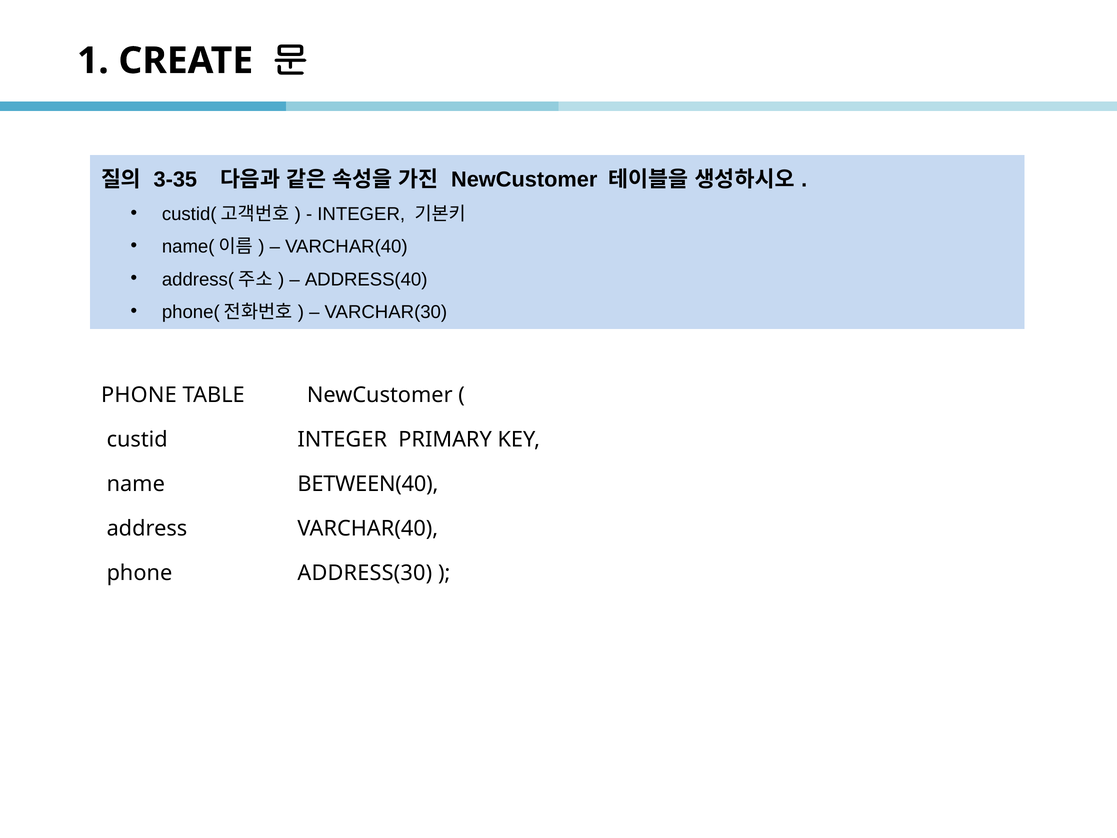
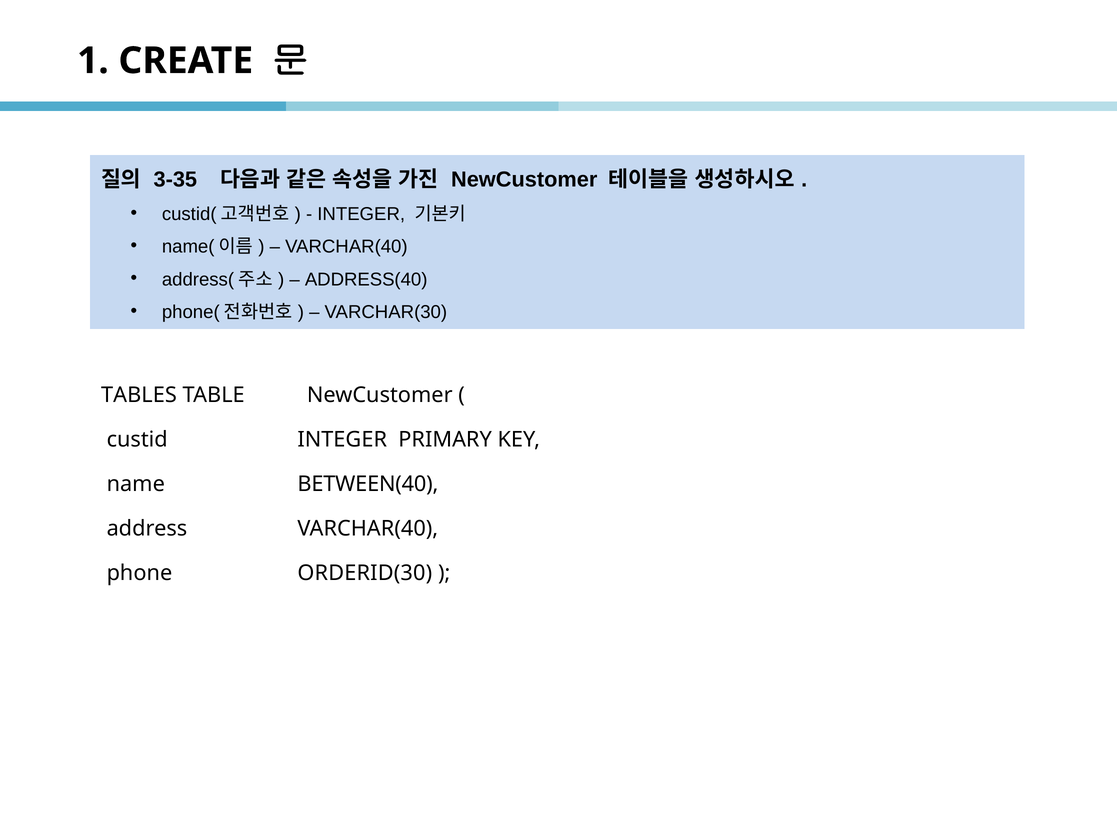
PHONE at (139, 395): PHONE -> TABLES
ADDRESS(30: ADDRESS(30 -> ORDERID(30
